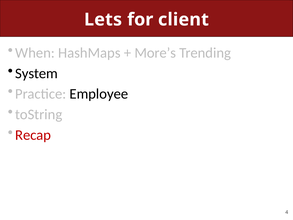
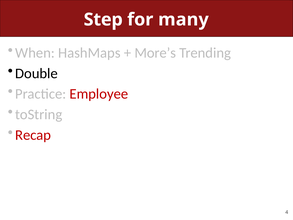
Lets: Lets -> Step
client: client -> many
System: System -> Double
Employee colour: black -> red
